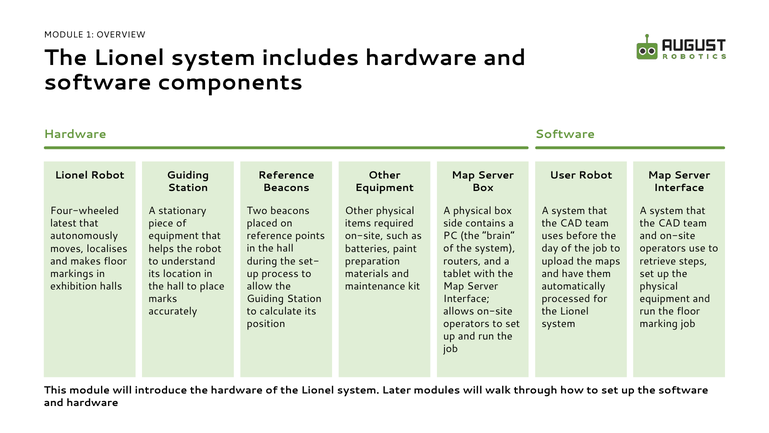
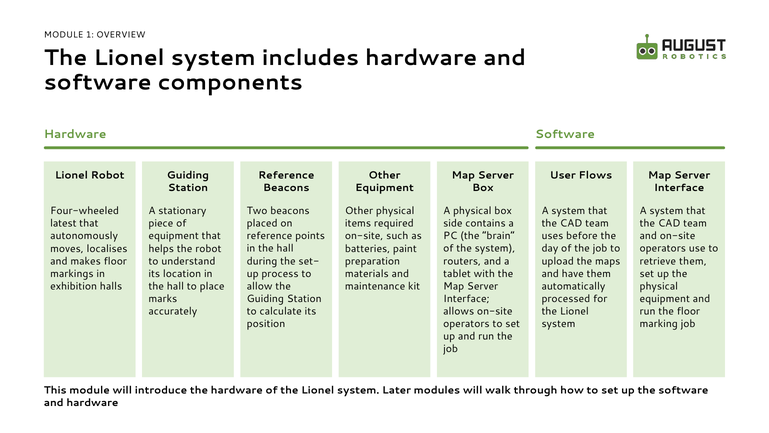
User Robot: Robot -> Flows
retrieve steps: steps -> them
